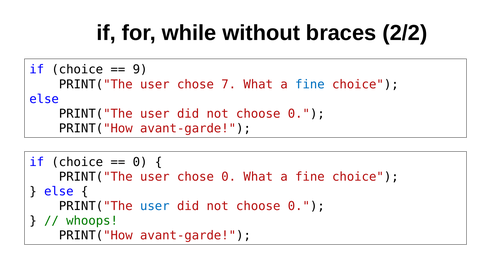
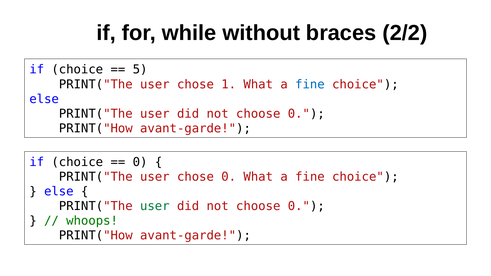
9: 9 -> 5
7: 7 -> 1
user at (155, 206) colour: blue -> green
